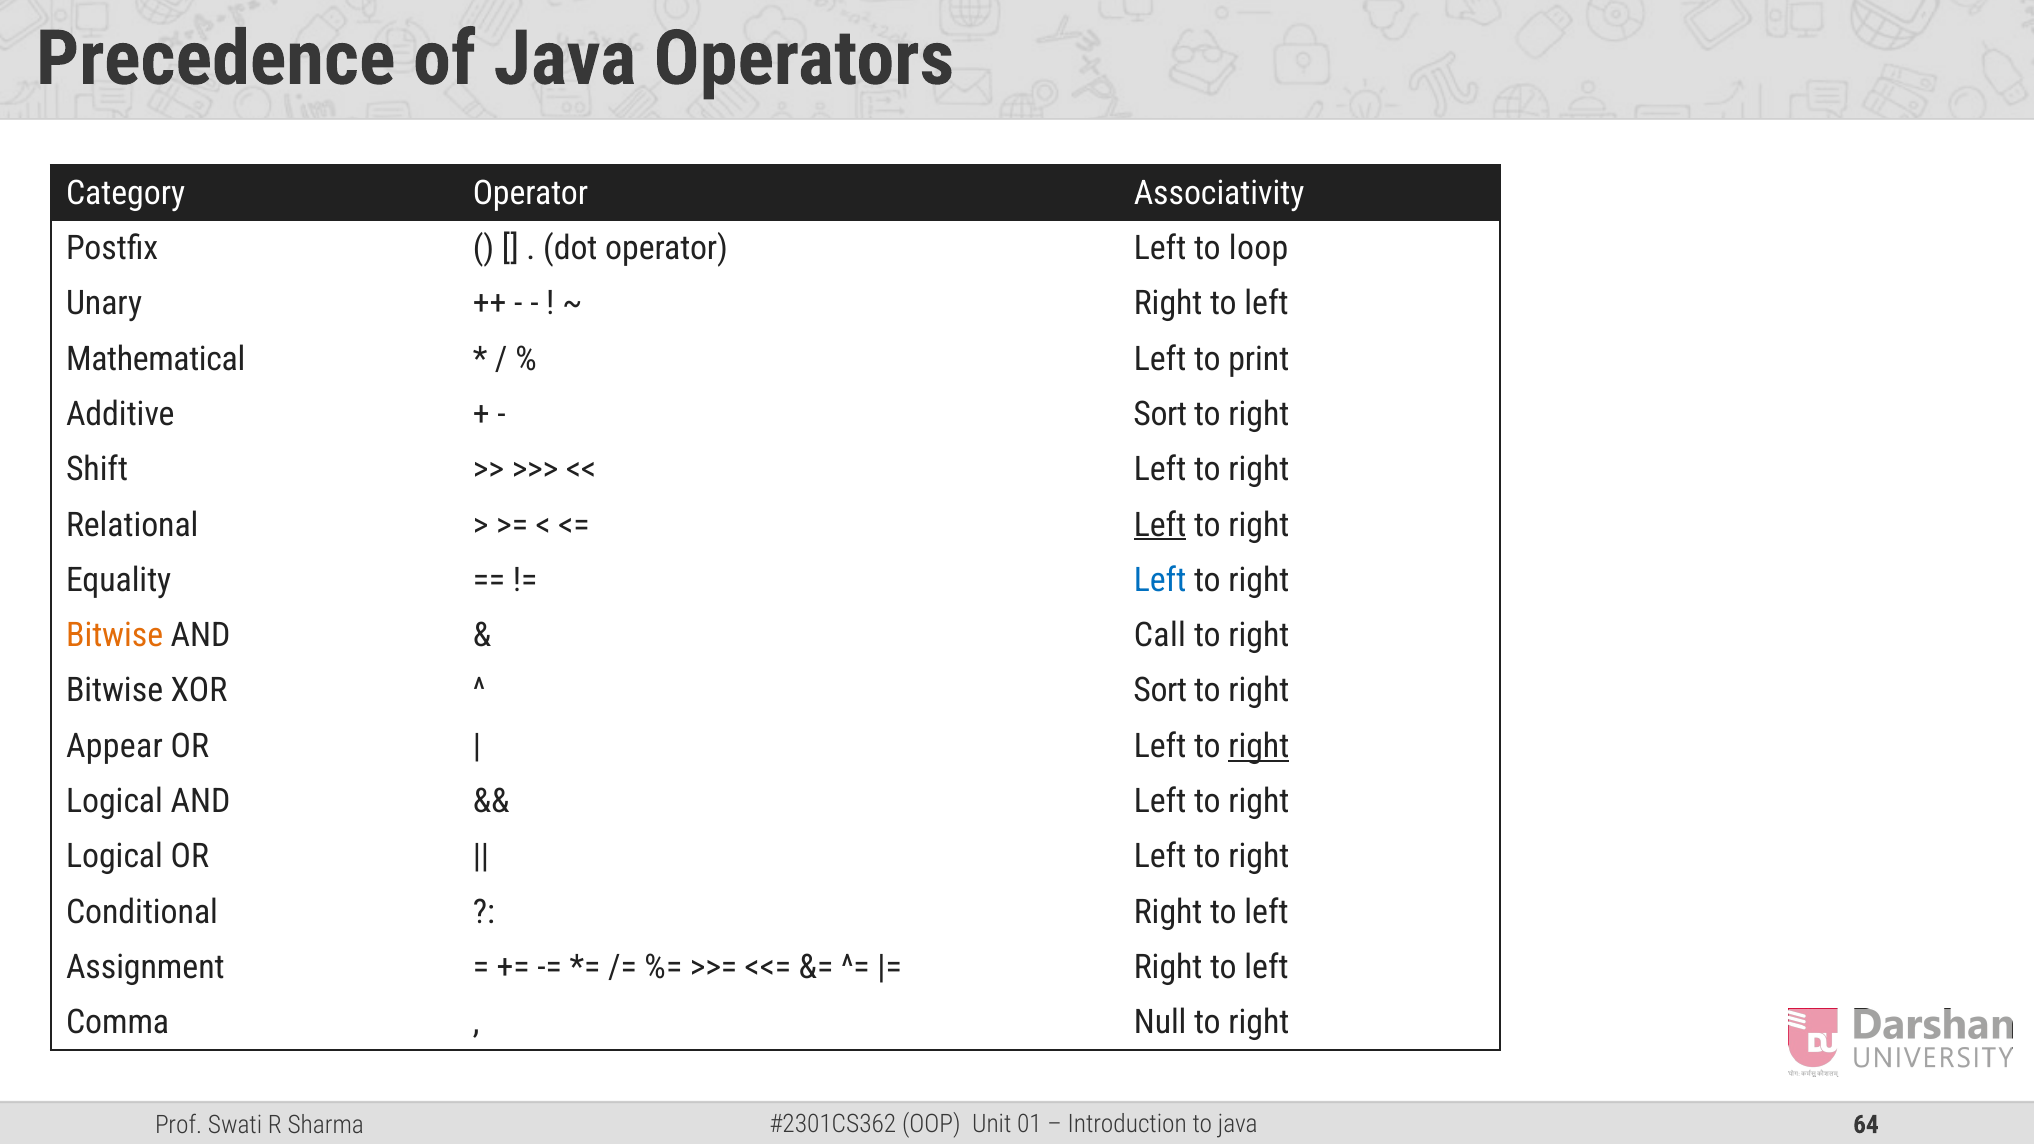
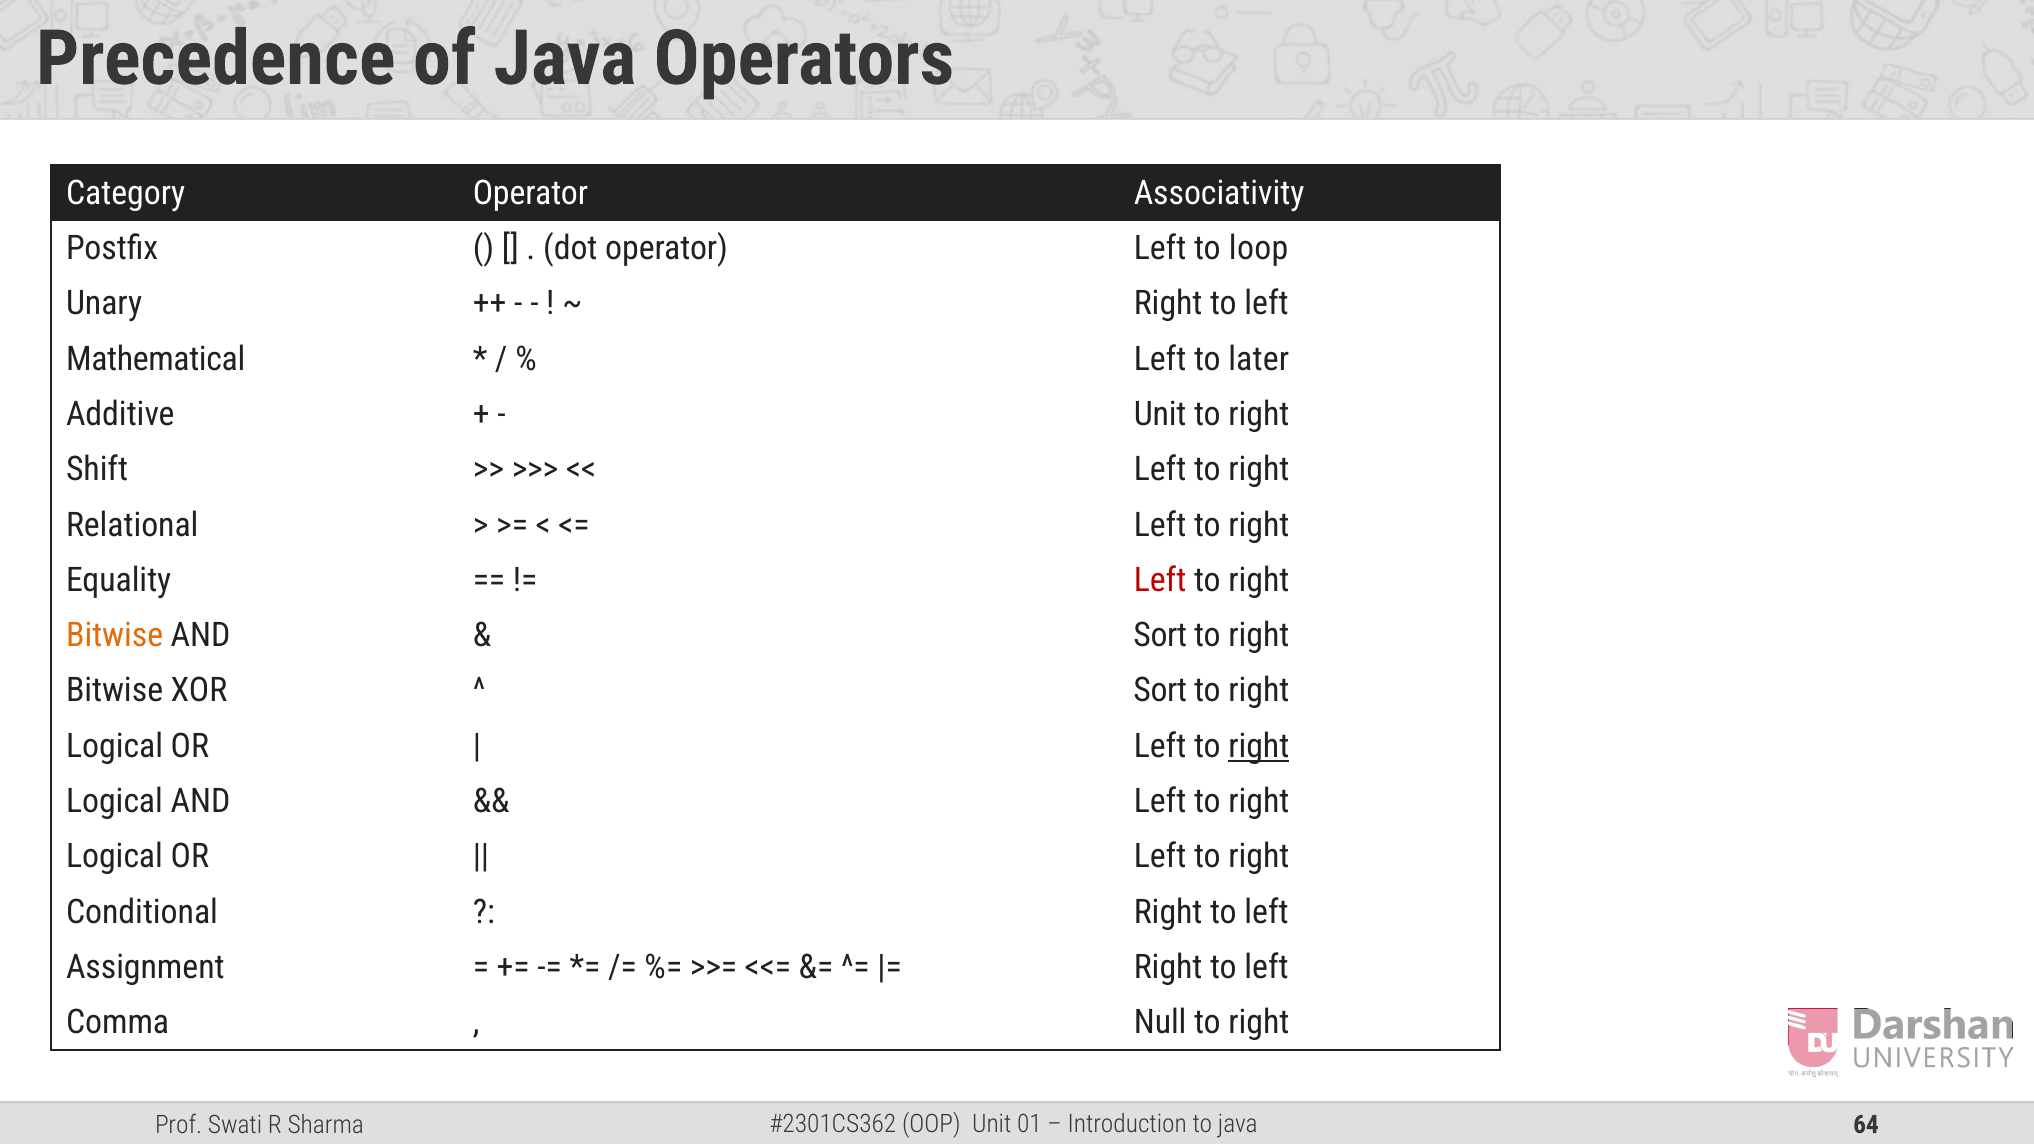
print: print -> later
Sort at (1160, 414): Sort -> Unit
Left at (1160, 525) underline: present -> none
Left at (1160, 580) colour: blue -> red
Call at (1160, 636): Call -> Sort
Appear at (114, 746): Appear -> Logical
